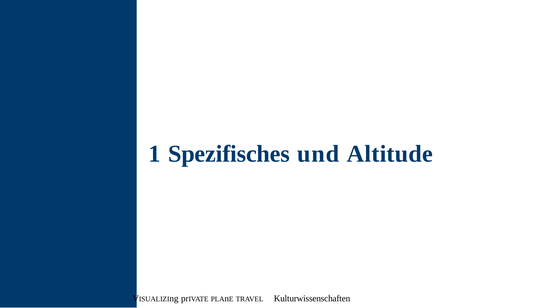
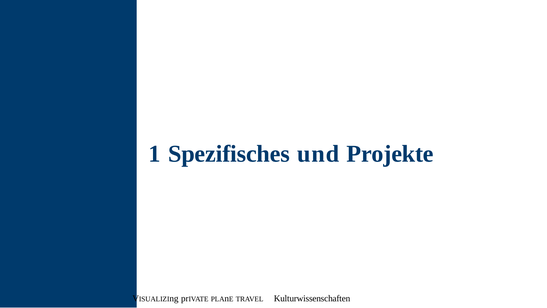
Altitude: Altitude -> Projekte
